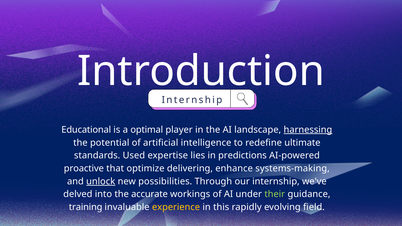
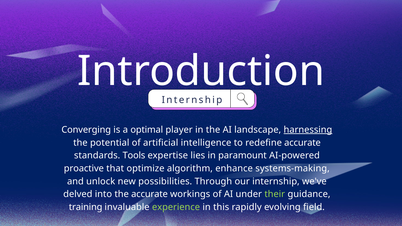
Educational: Educational -> Converging
redefine ultimate: ultimate -> accurate
Used: Used -> Tools
predictions: predictions -> paramount
delivering: delivering -> algorithm
unlock underline: present -> none
experience colour: yellow -> light green
